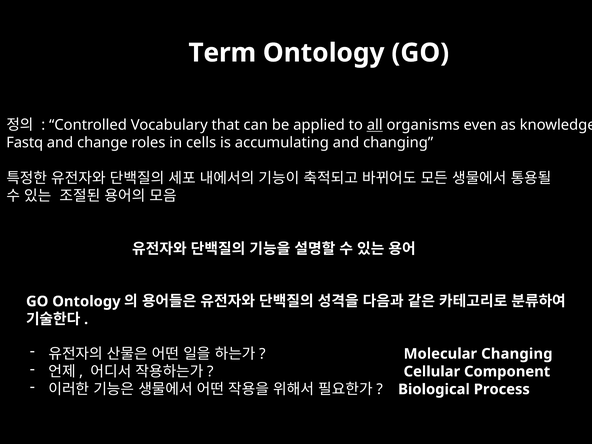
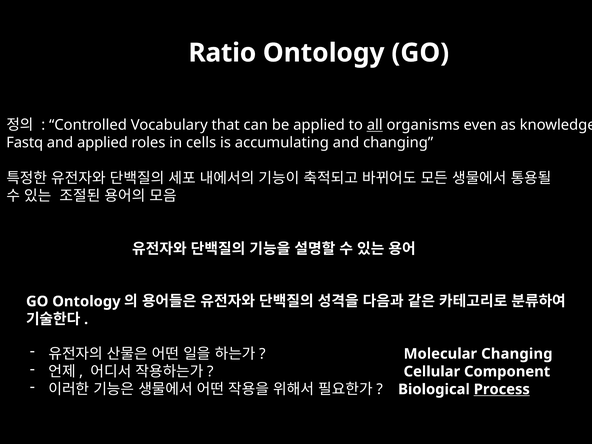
Term: Term -> Ratio
and change: change -> applied
Process underline: none -> present
